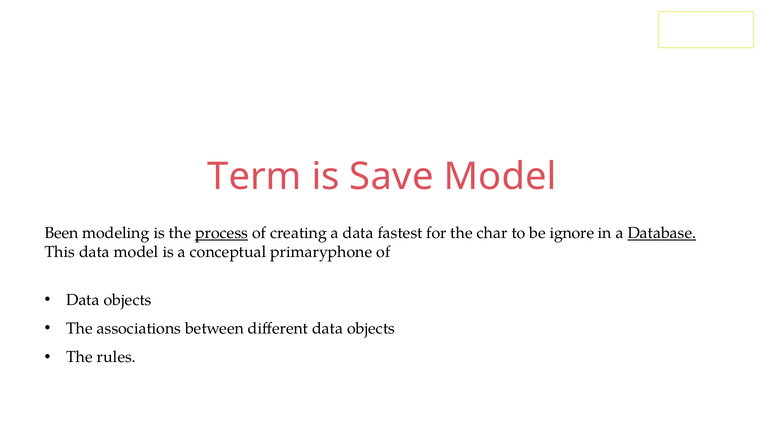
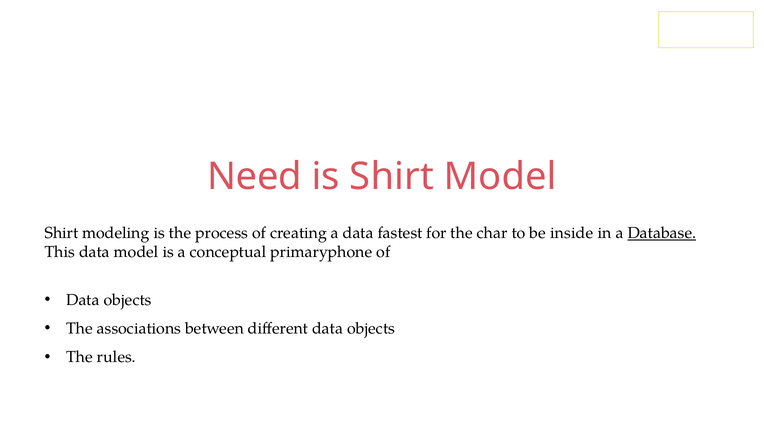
Term: Term -> Need
is Save: Save -> Shirt
Been at (62, 233): Been -> Shirt
process underline: present -> none
ignore: ignore -> inside
